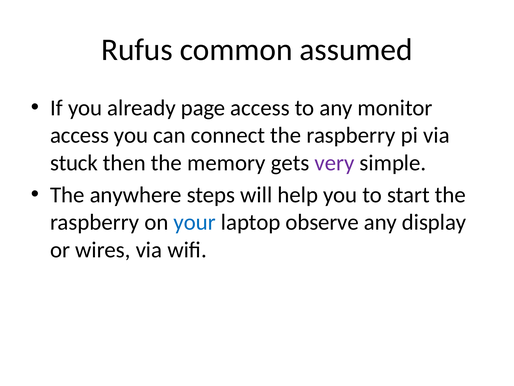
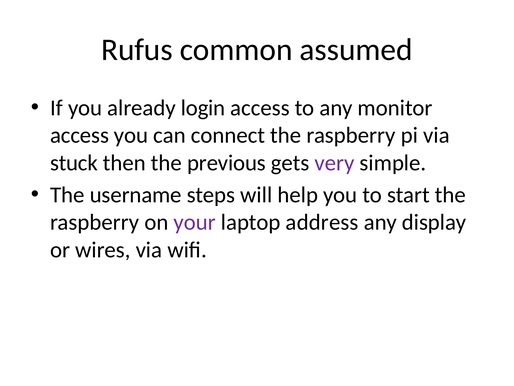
page: page -> login
memory: memory -> previous
anywhere: anywhere -> username
your colour: blue -> purple
observe: observe -> address
